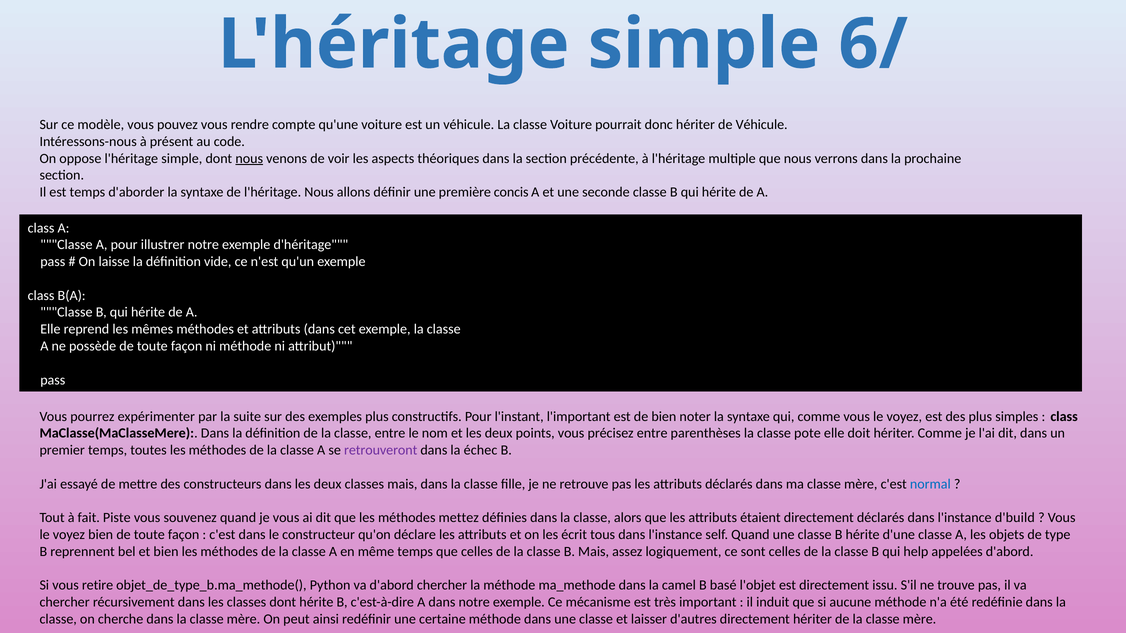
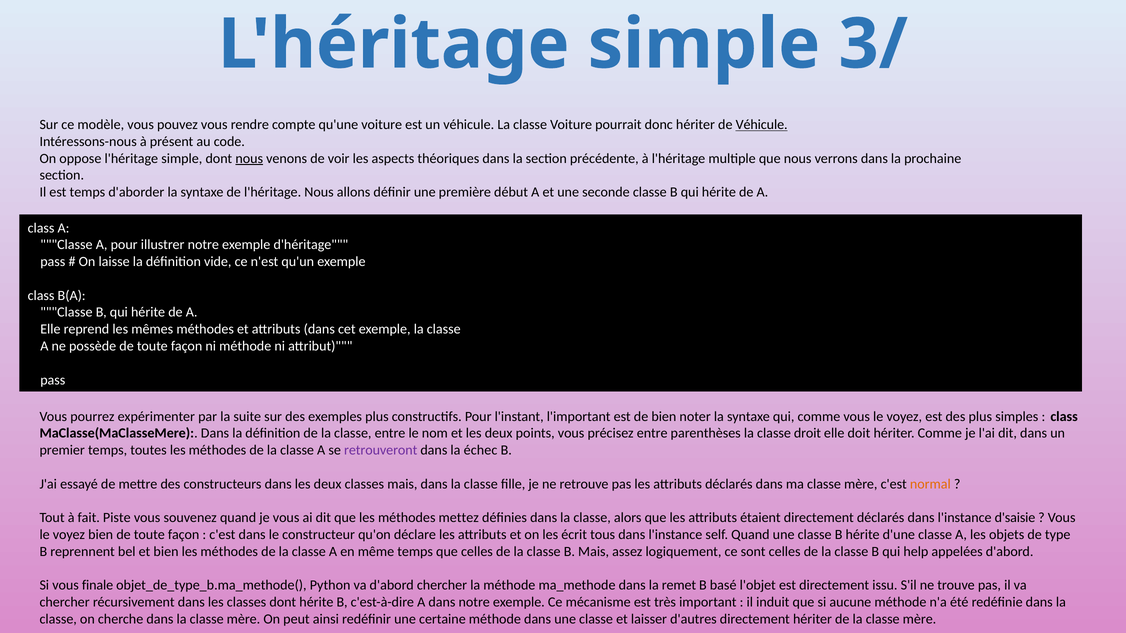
6/: 6/ -> 3/
Véhicule at (762, 125) underline: none -> present
concis: concis -> début
pote: pote -> droit
normal colour: blue -> orange
d'build: d'build -> d'saisie
retire: retire -> finale
camel: camel -> remet
